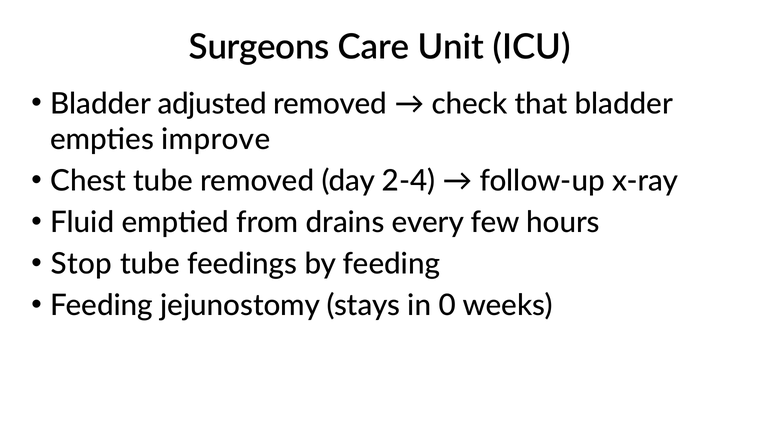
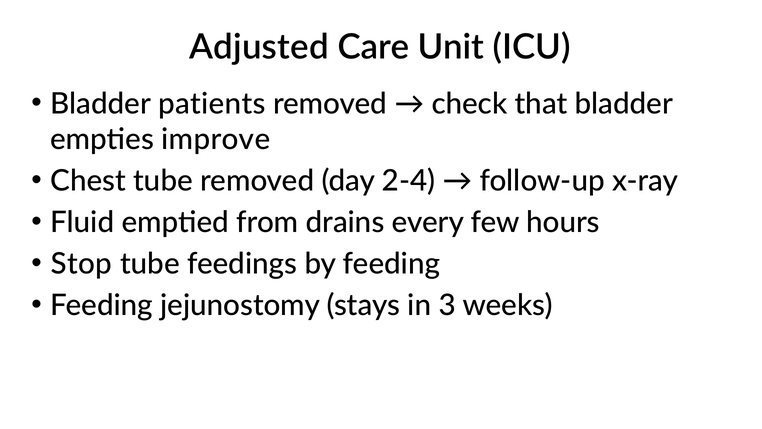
Surgeons: Surgeons -> Adjusted
adjusted: adjusted -> patients
0: 0 -> 3
